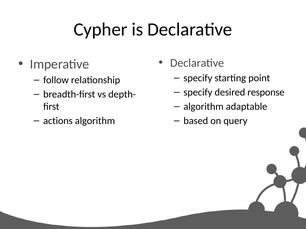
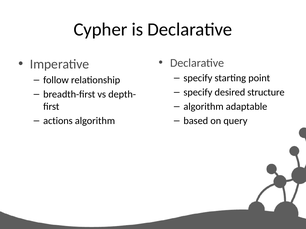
response: response -> structure
